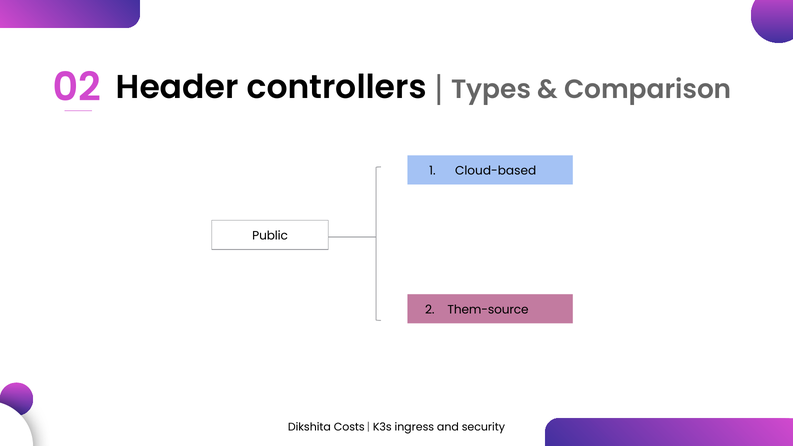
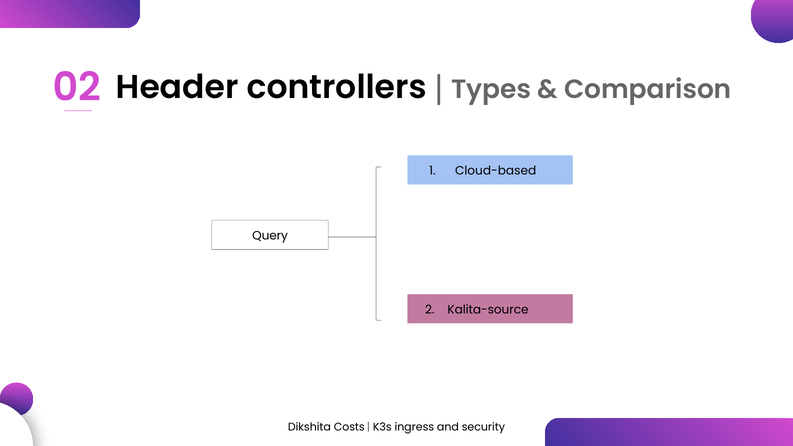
Public: Public -> Query
Them-source: Them-source -> Kalita-source
